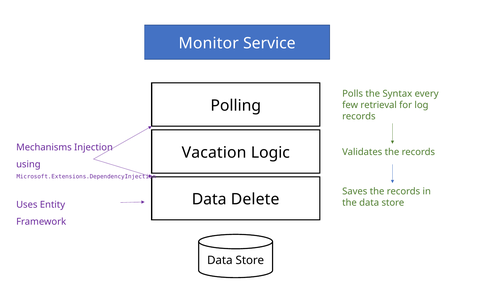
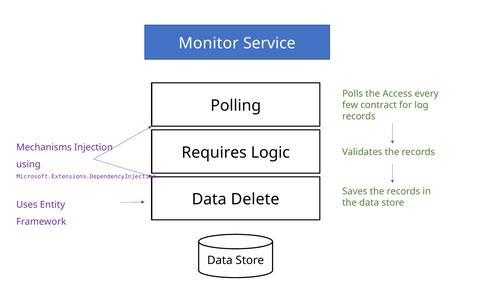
Syntax: Syntax -> Access
retrieval: retrieval -> contract
Vacation: Vacation -> Requires
